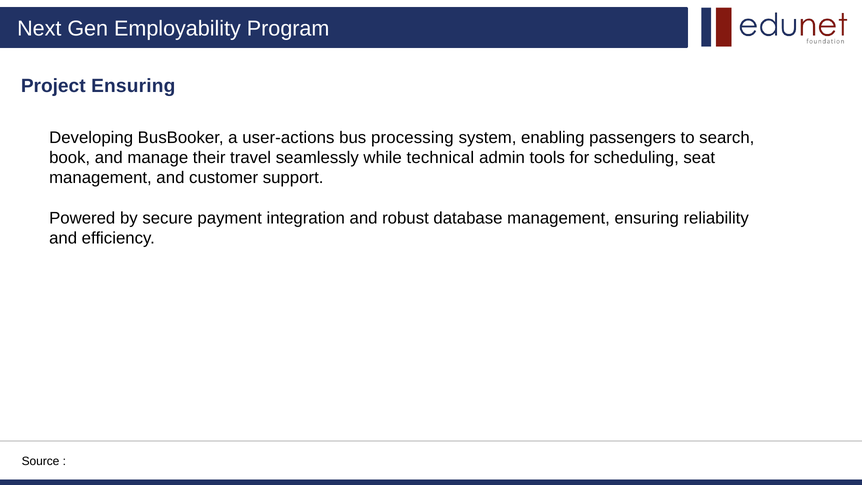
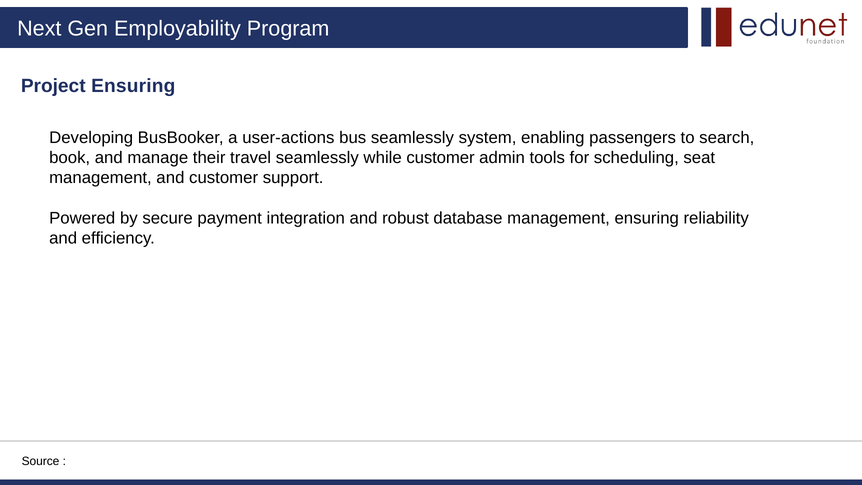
bus processing: processing -> seamlessly
while technical: technical -> customer
